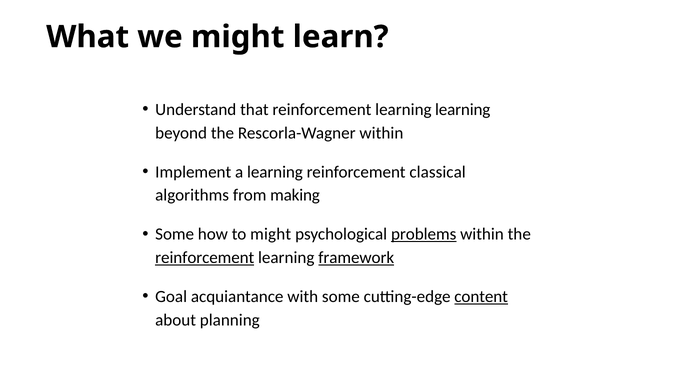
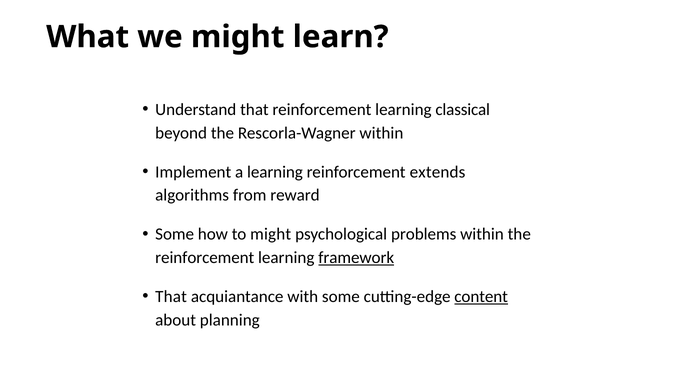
learning learning: learning -> classical
classical: classical -> extends
making: making -> reward
problems underline: present -> none
reinforcement at (205, 258) underline: present -> none
Goal at (171, 297): Goal -> That
